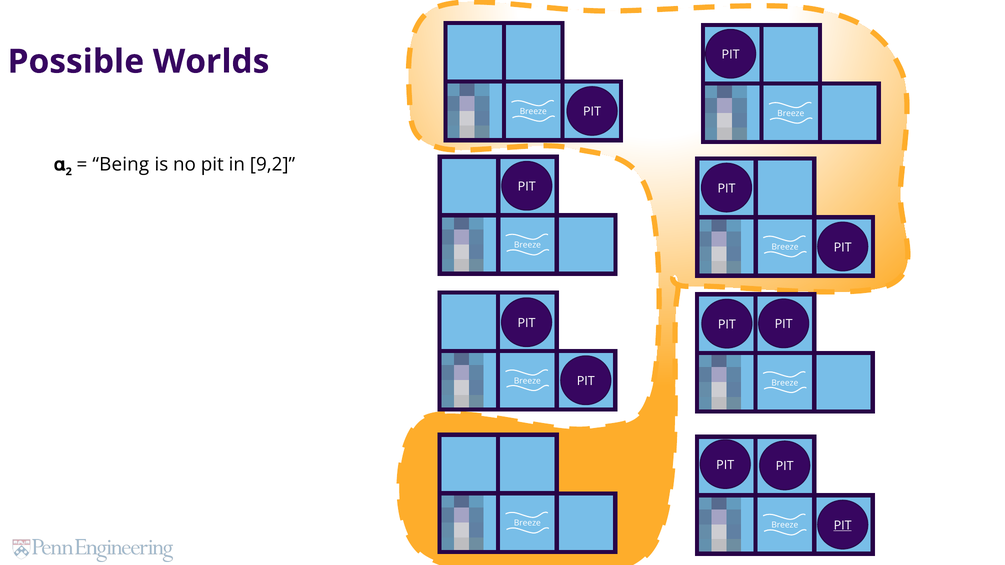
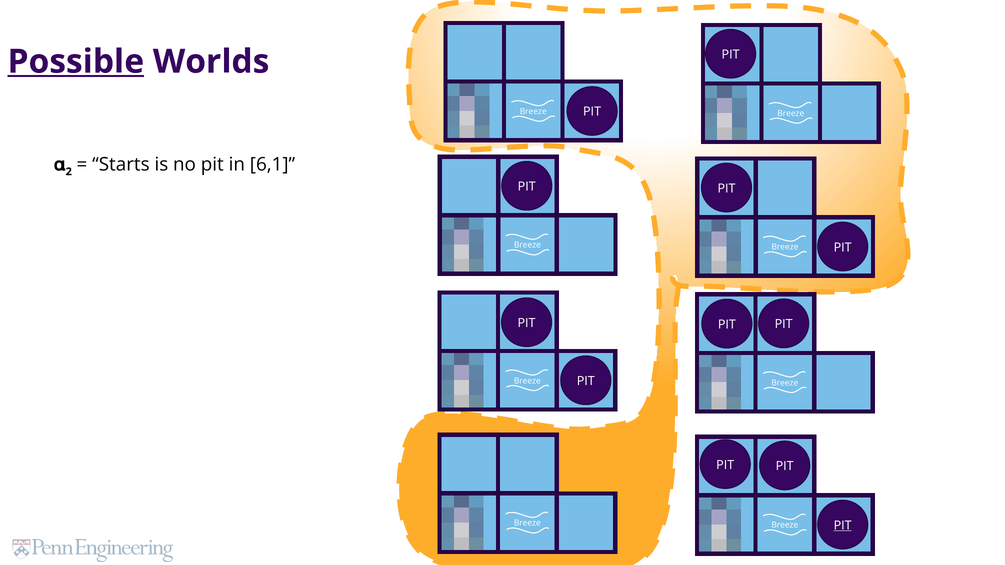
Possible underline: none -> present
Being: Being -> Starts
9,2: 9,2 -> 6,1
